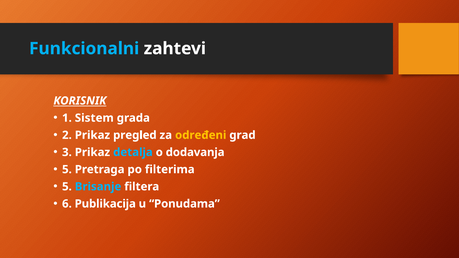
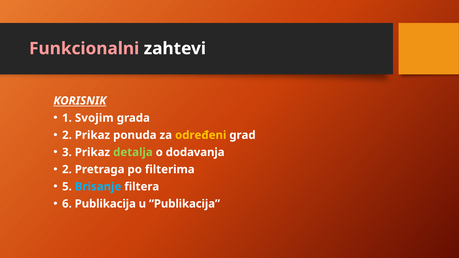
Funkcionalni colour: light blue -> pink
Sistem: Sistem -> Svojim
pregled: pregled -> ponuda
detalja colour: light blue -> light green
5 at (67, 170): 5 -> 2
u Ponudama: Ponudama -> Publikacija
